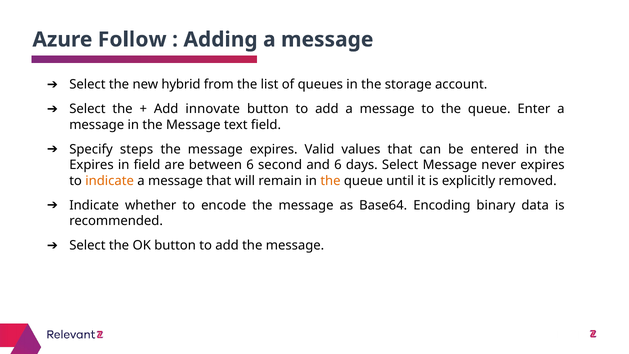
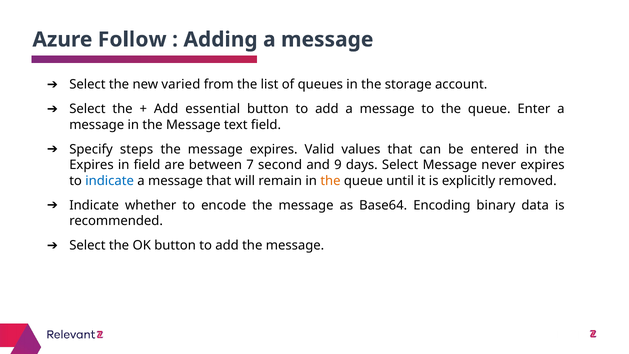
hybrid: hybrid -> varied
innovate: innovate -> essential
between 6: 6 -> 7
and 6: 6 -> 9
indicate at (110, 181) colour: orange -> blue
